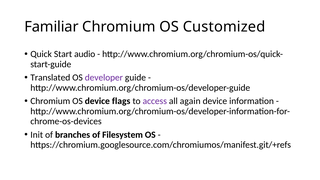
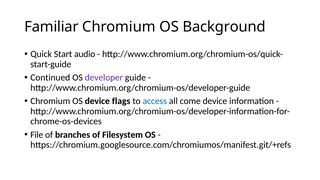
Customized: Customized -> Background
Translated: Translated -> Continued
access colour: purple -> blue
again: again -> come
Init: Init -> File
